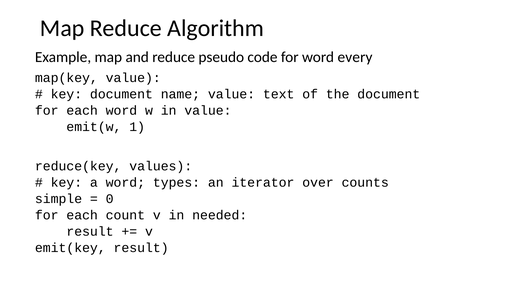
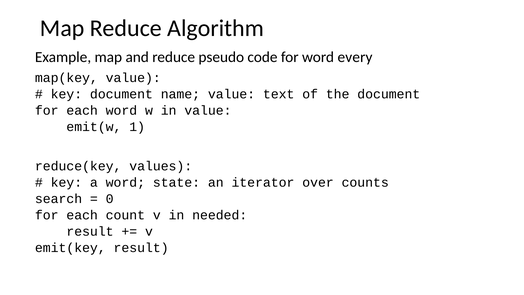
types: types -> state
simple: simple -> search
